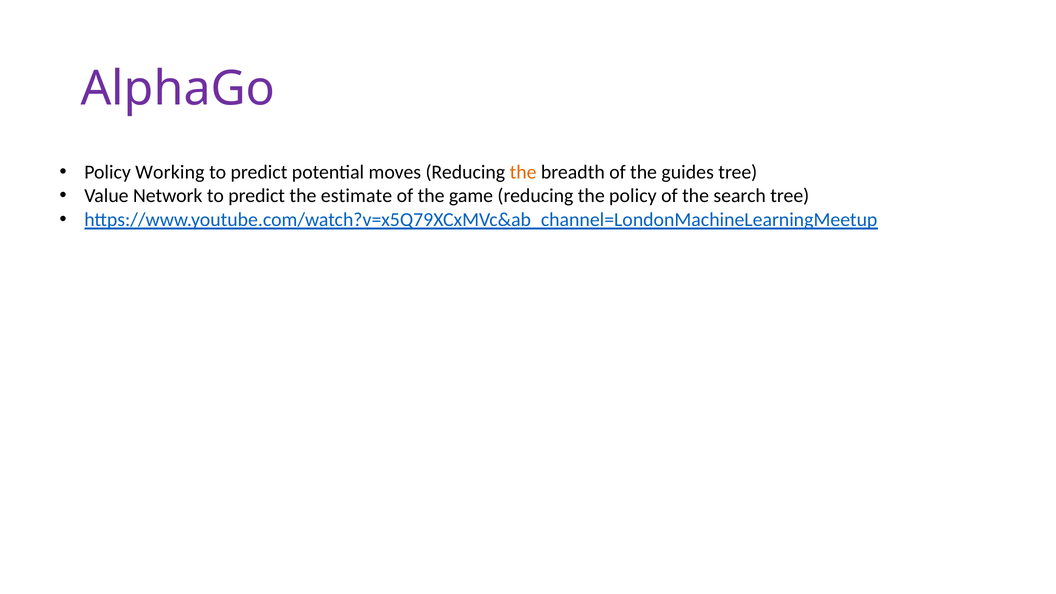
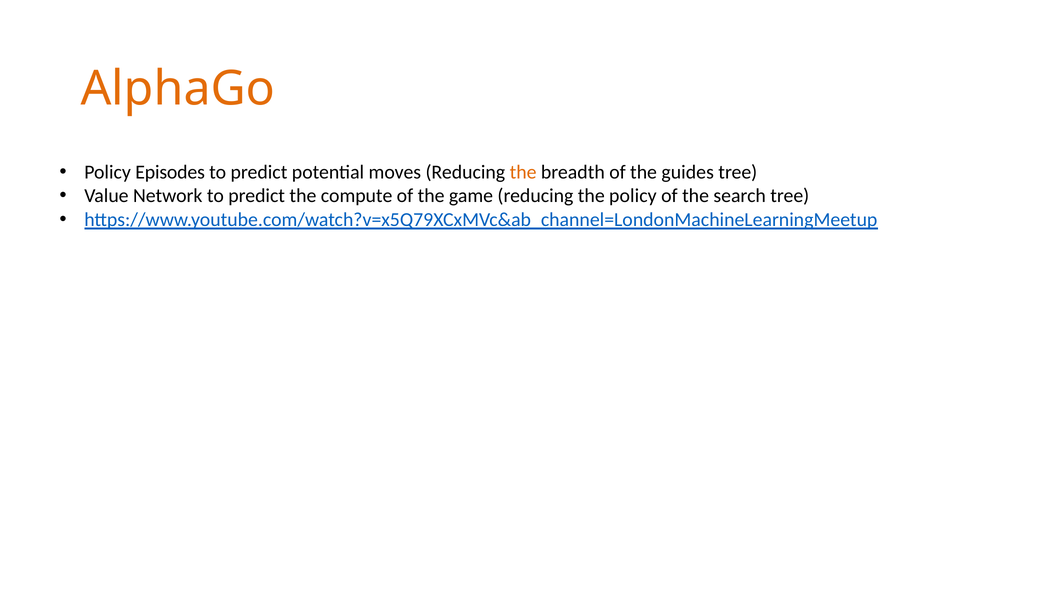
AlphaGo colour: purple -> orange
Working: Working -> Episodes
estimate: estimate -> compute
